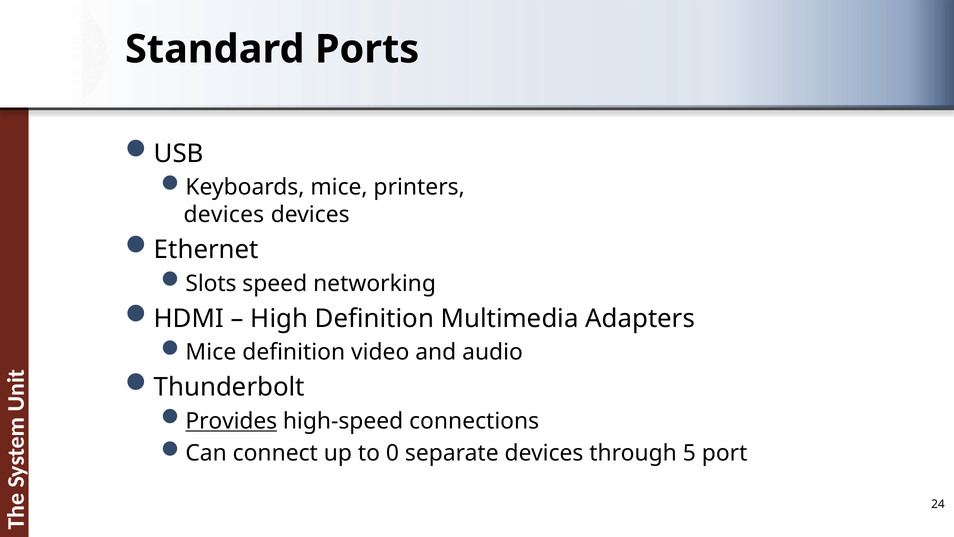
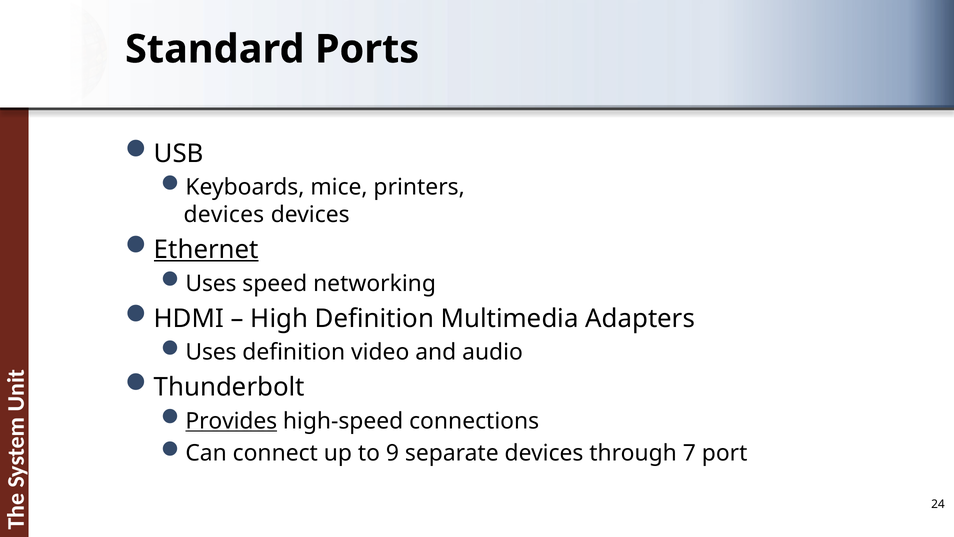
Ethernet underline: none -> present
Slots at (211, 283): Slots -> Uses
Mice at (211, 352): Mice -> Uses
0: 0 -> 9
5: 5 -> 7
